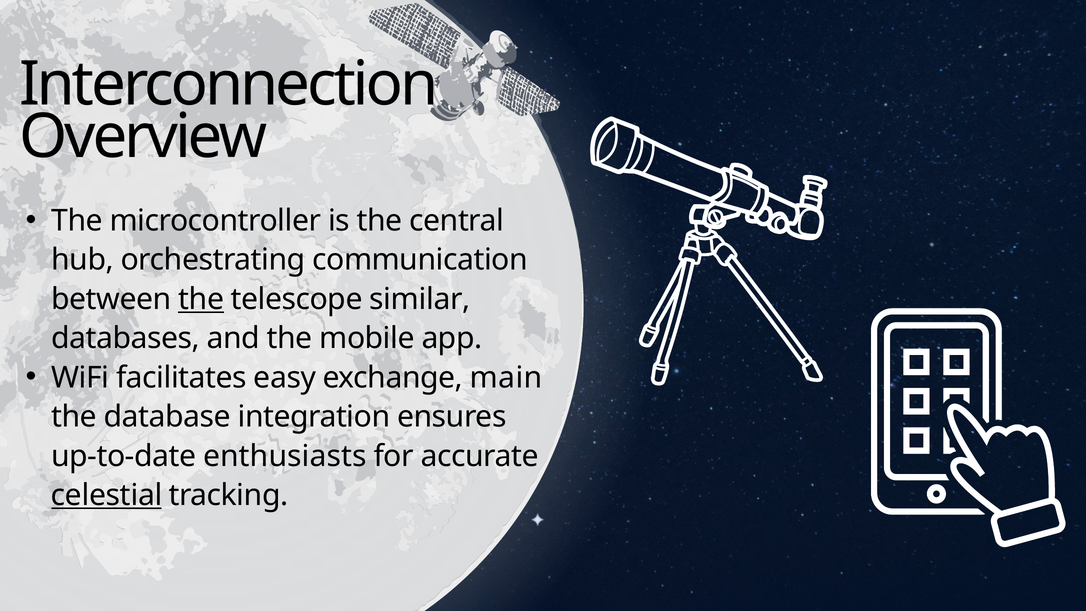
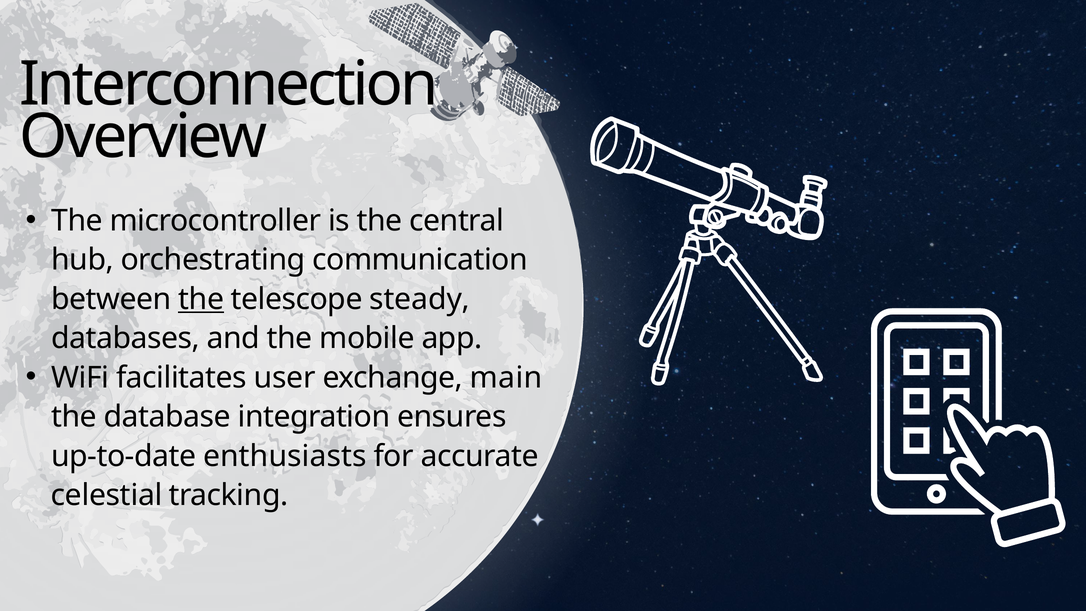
similar: similar -> steady
easy: easy -> user
celestial underline: present -> none
